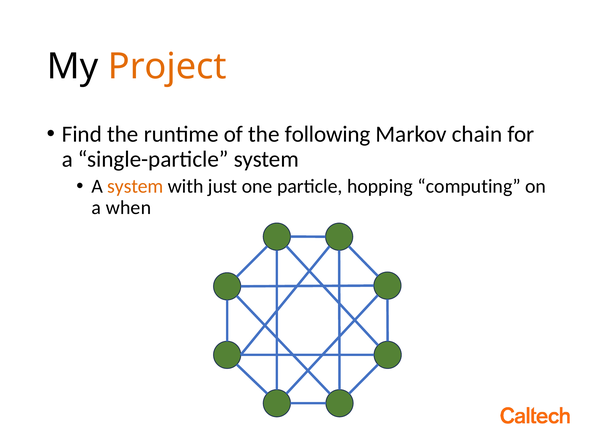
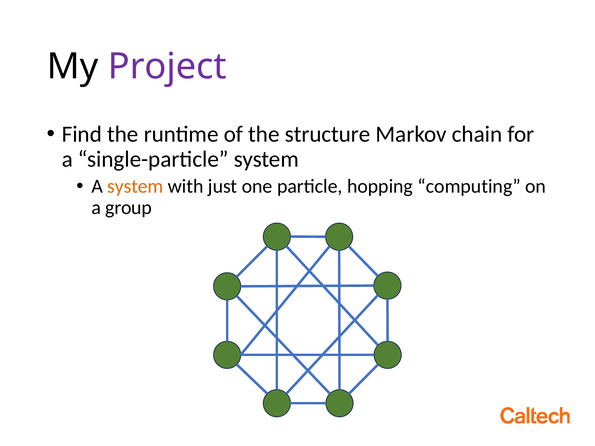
Project colour: orange -> purple
following: following -> structure
when: when -> group
